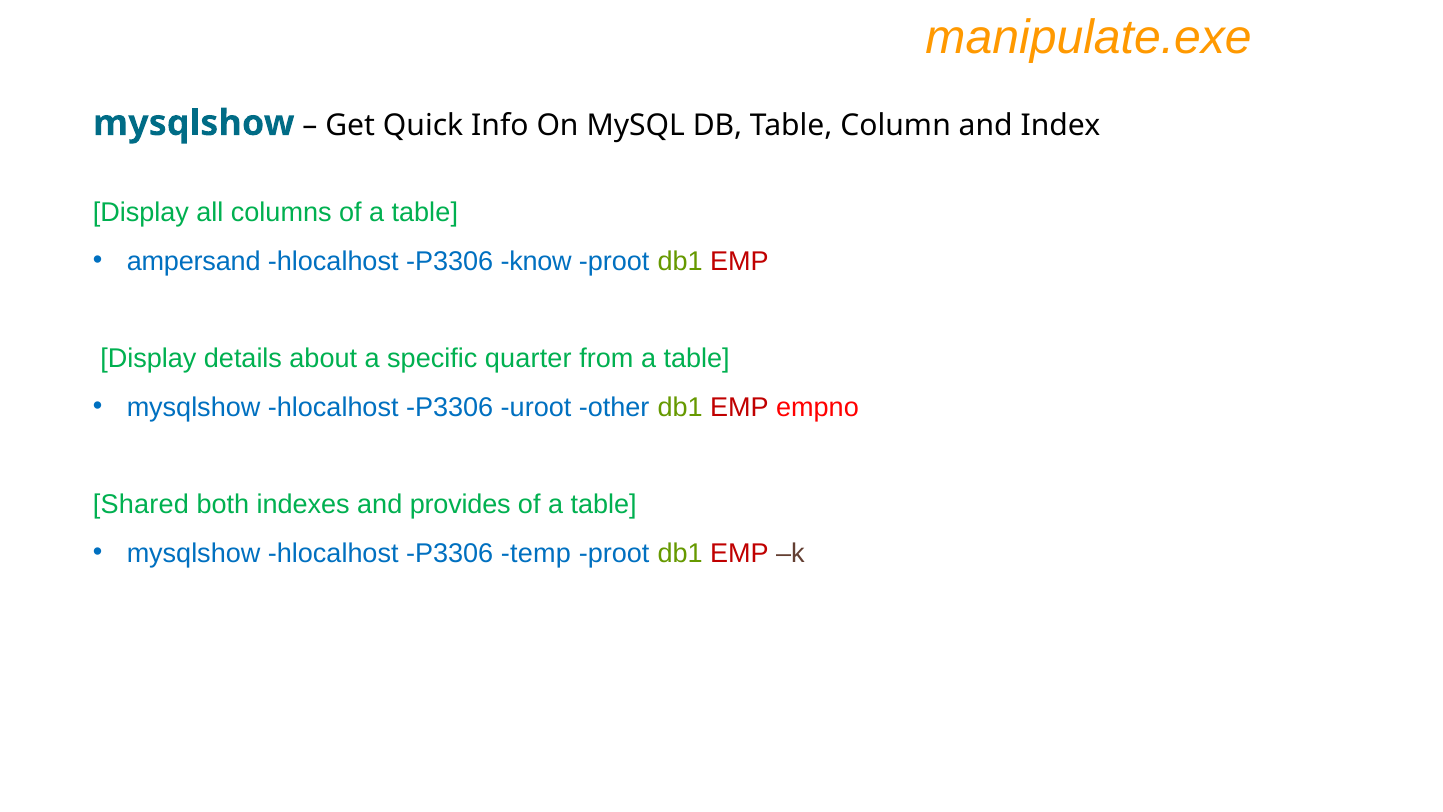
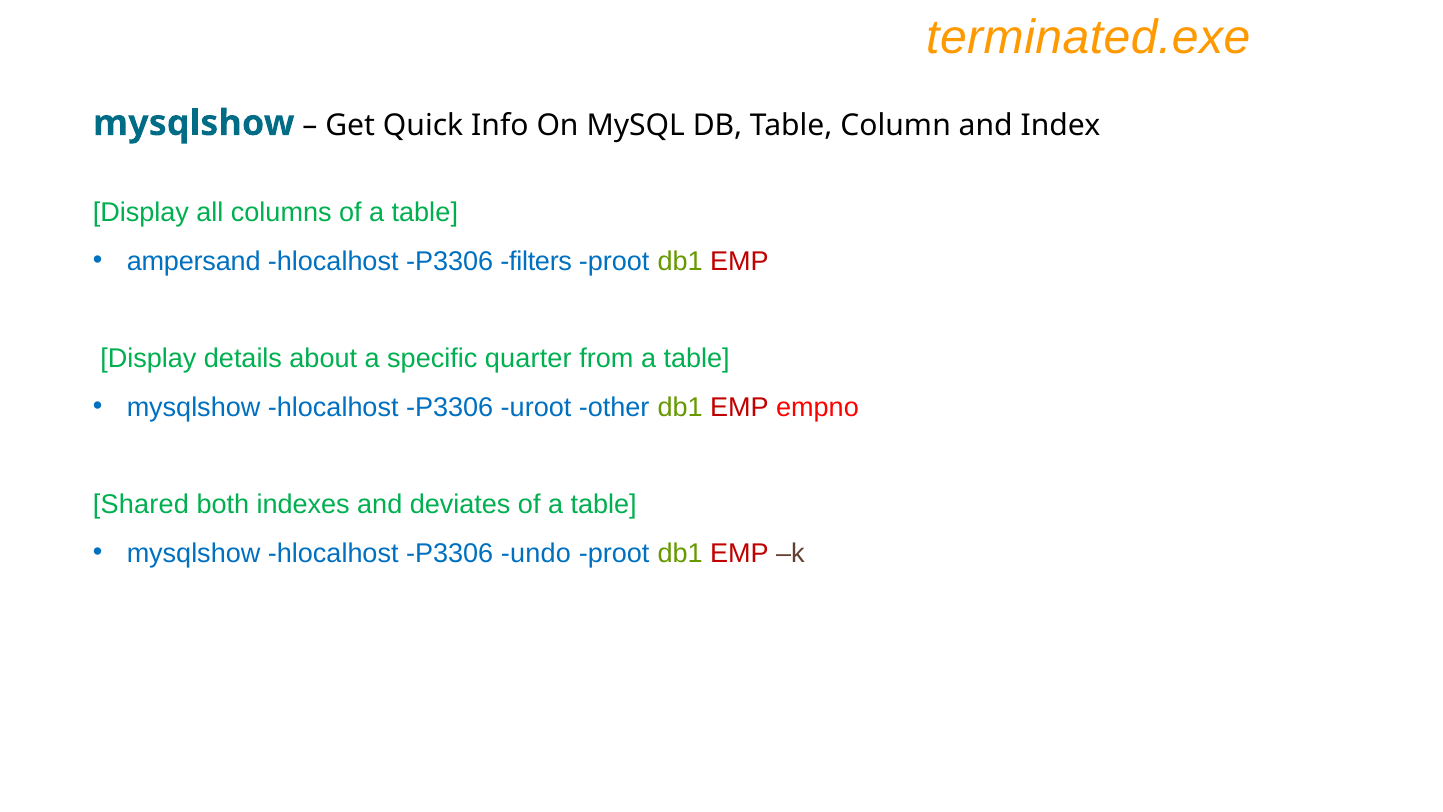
manipulate.exe: manipulate.exe -> terminated.exe
know: know -> filters
provides: provides -> deviates
temp: temp -> undo
